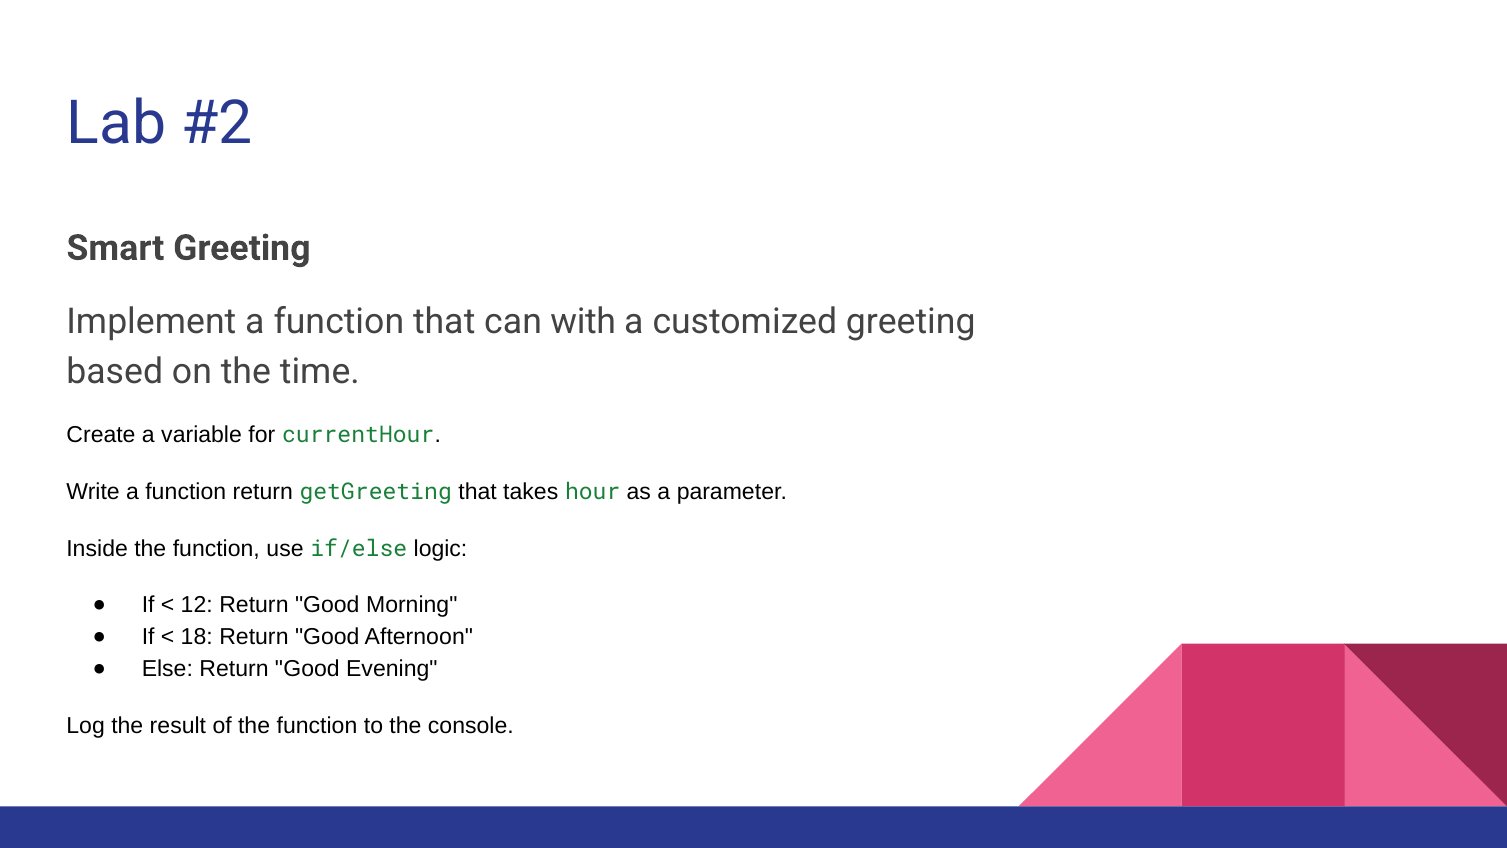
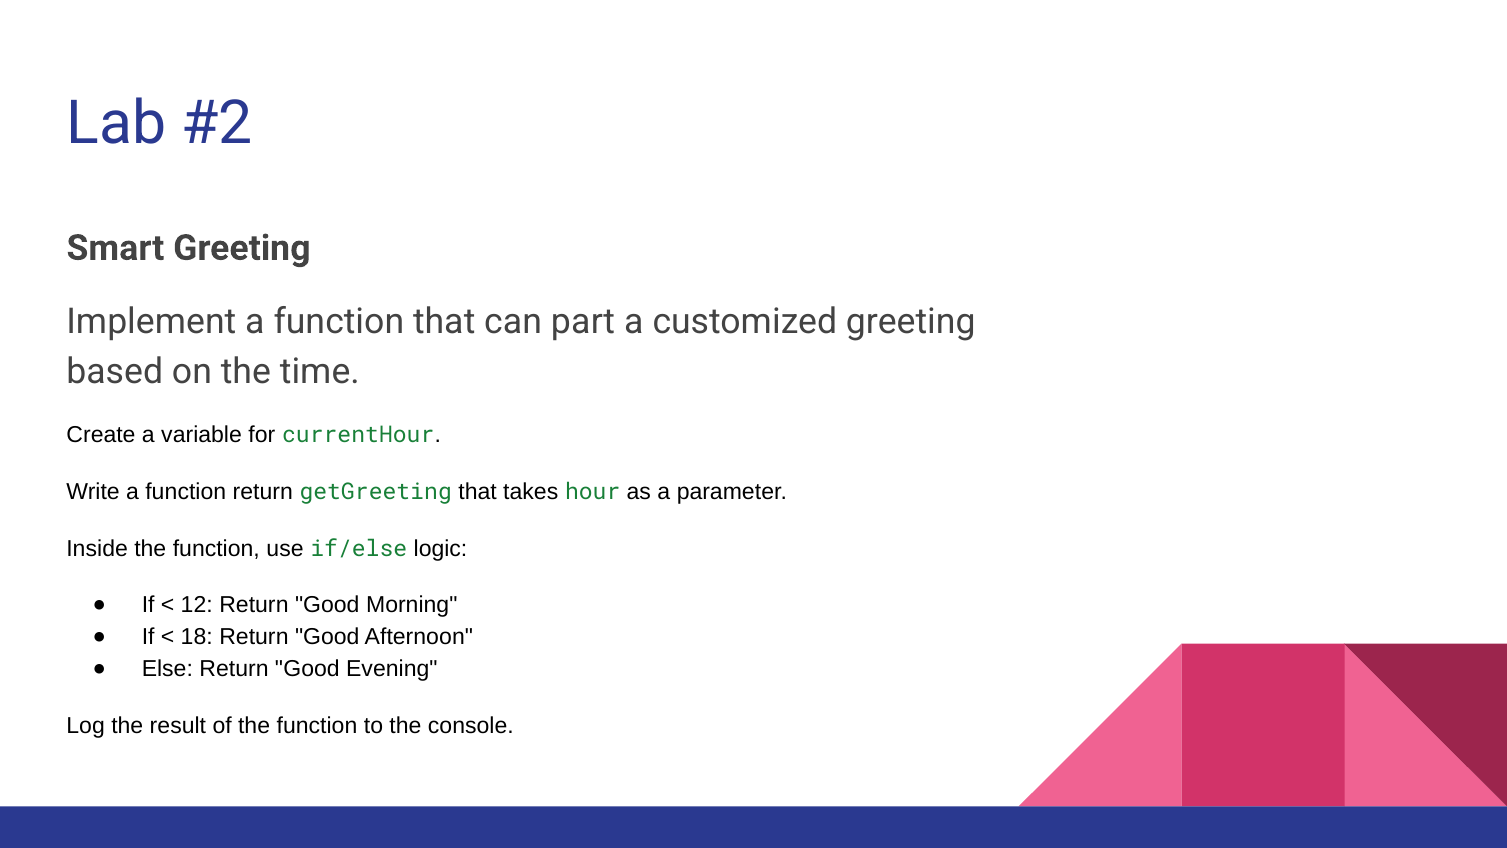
with: with -> part
